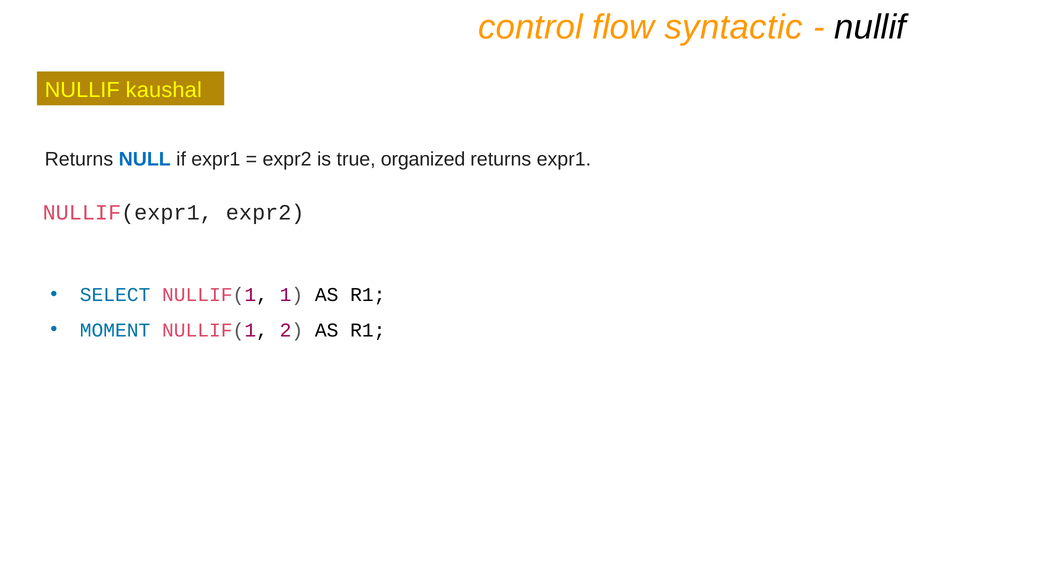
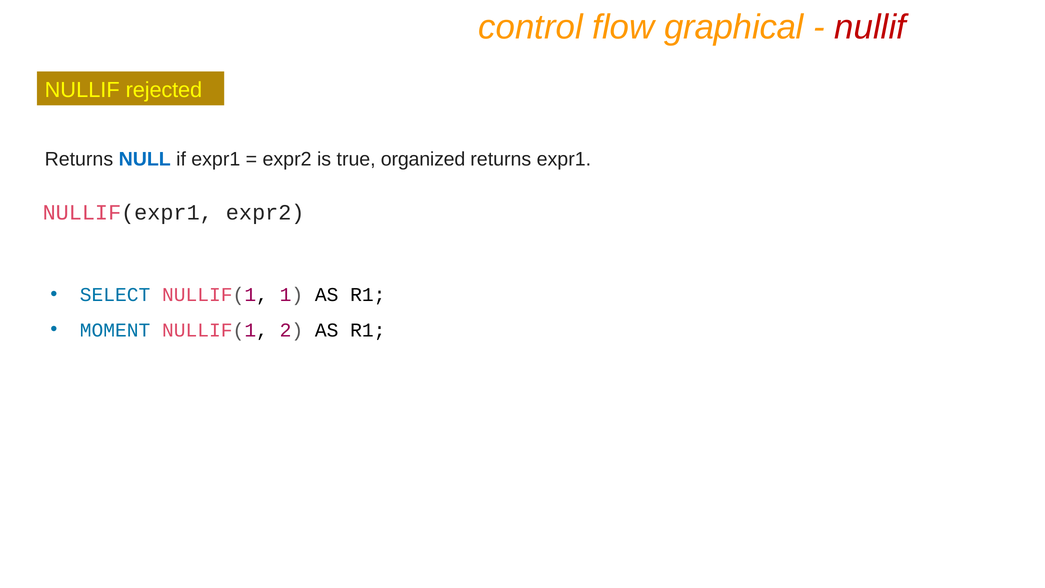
syntactic: syntactic -> graphical
nullif at (870, 27) colour: black -> red
kaushal: kaushal -> rejected
